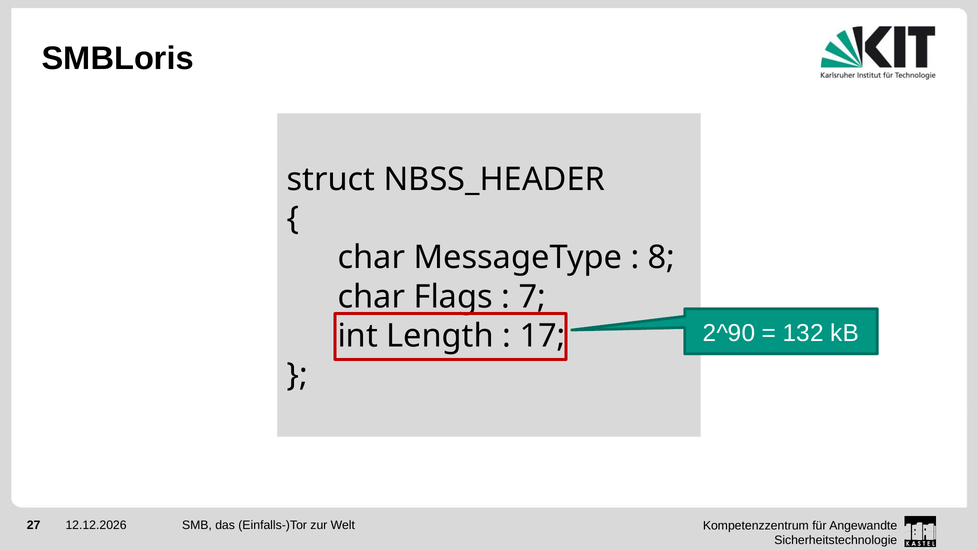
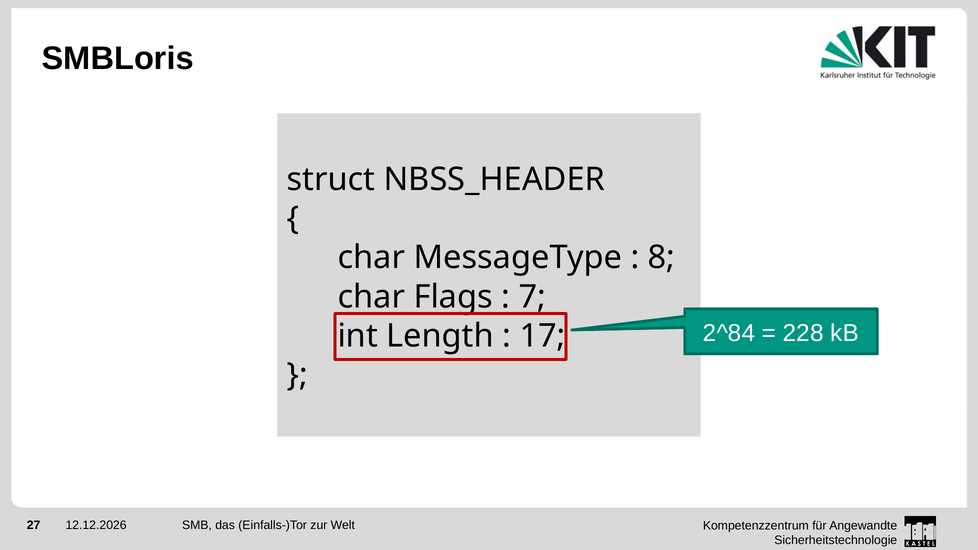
2^90: 2^90 -> 2^84
132: 132 -> 228
